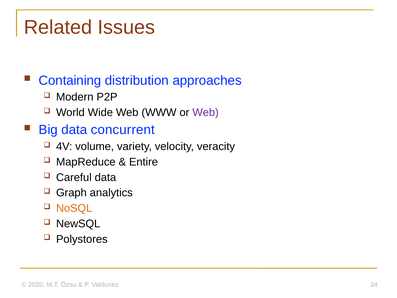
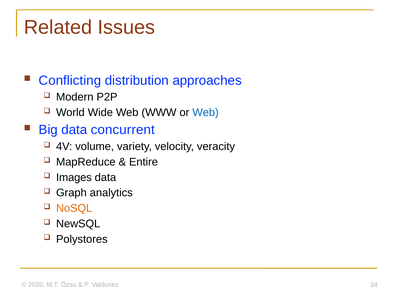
Containing: Containing -> Conflicting
Web at (206, 112) colour: purple -> blue
Careful: Careful -> Images
